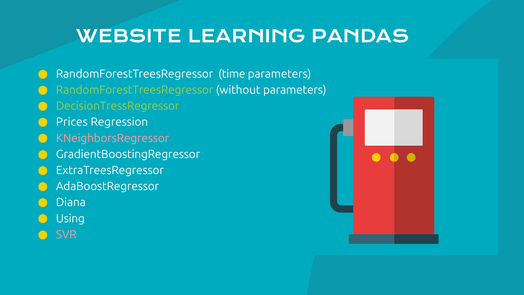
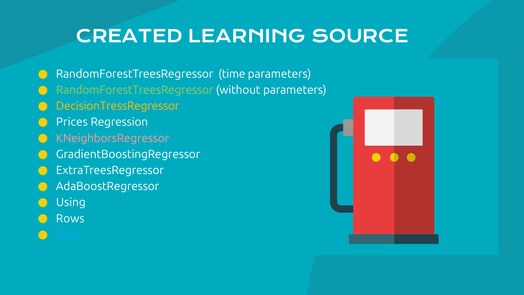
WEBSITE: WEBSITE -> CREATED
PANDAS: PANDAS -> SOURCE
DecisionTressRegressor colour: light green -> yellow
Diana: Diana -> Using
Using: Using -> Rows
SVR colour: pink -> light blue
